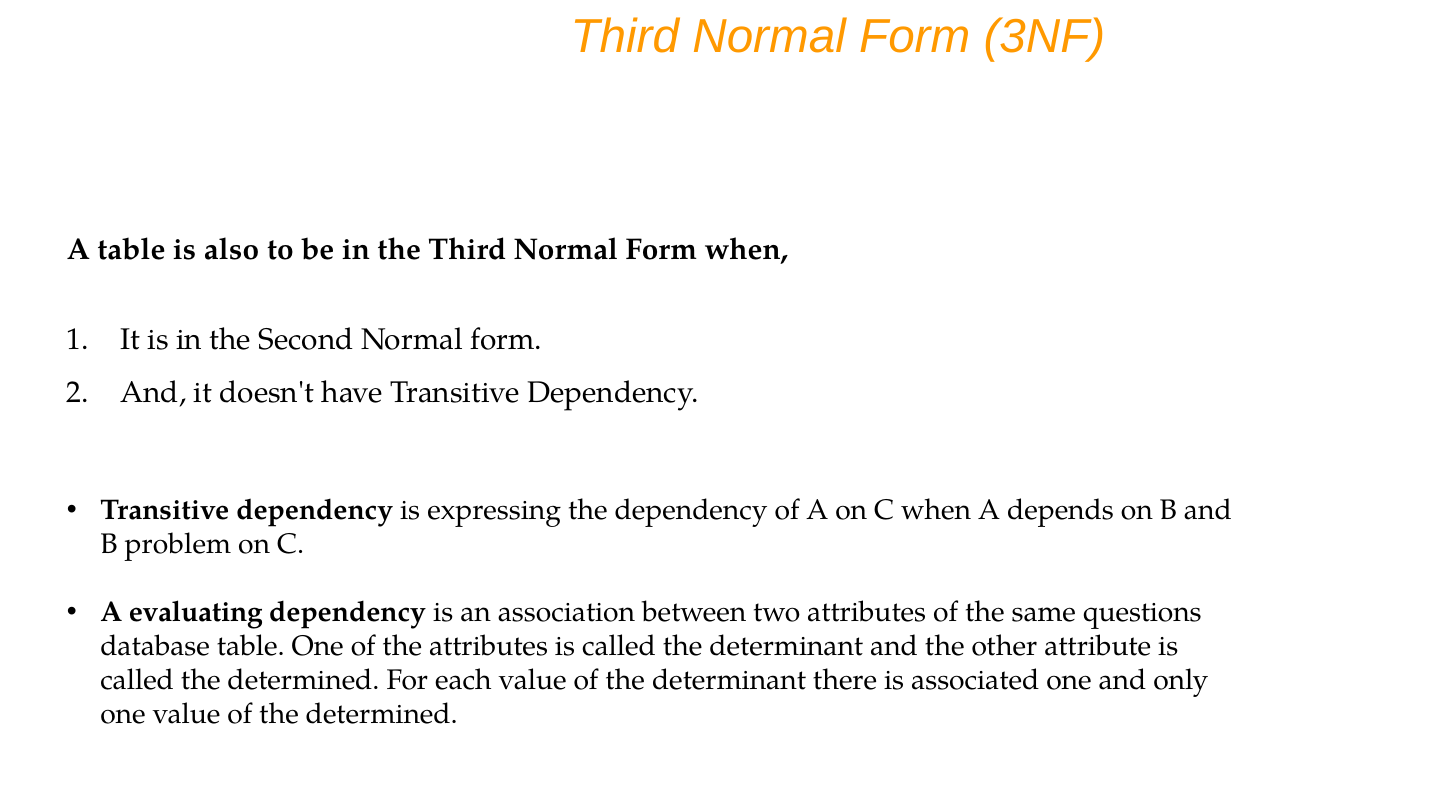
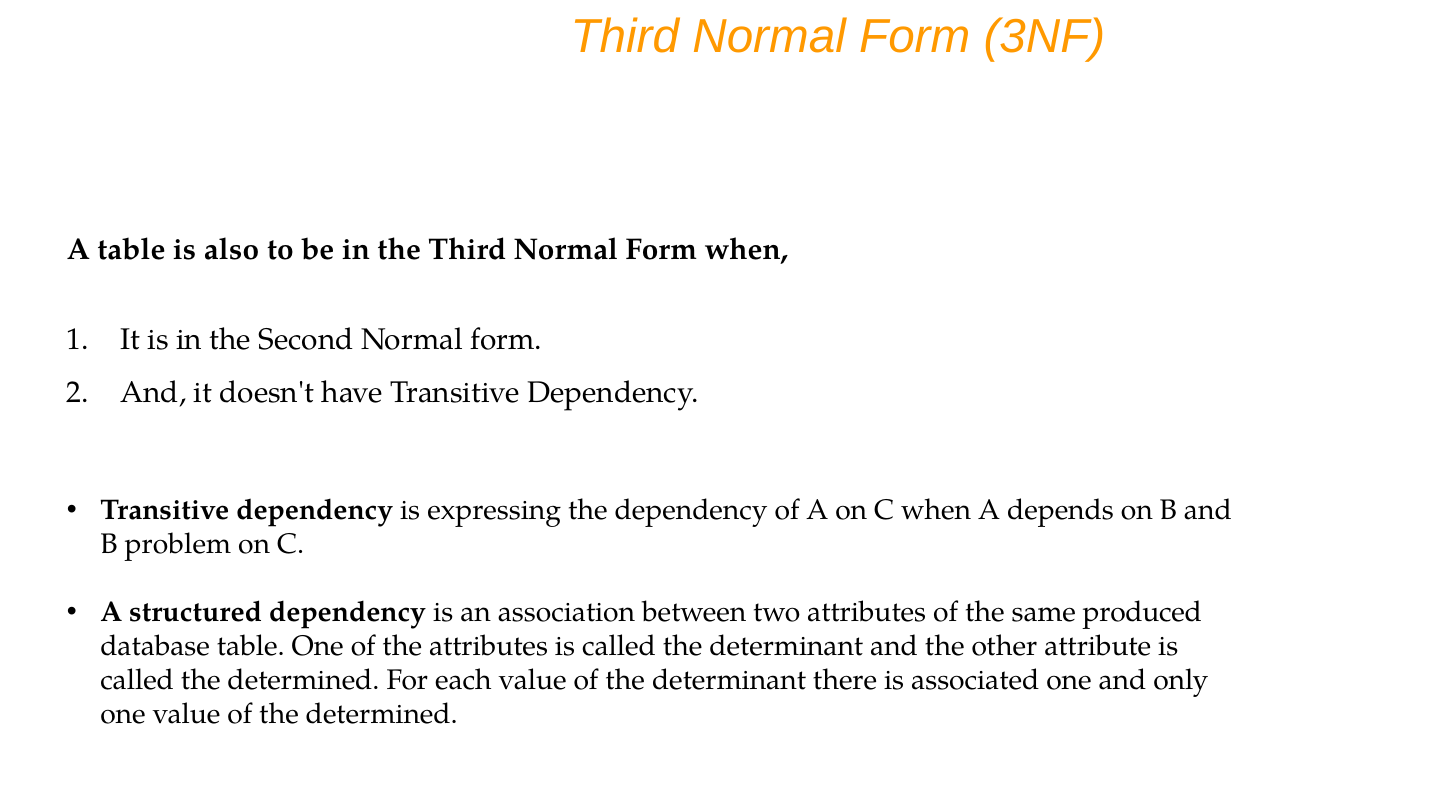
evaluating: evaluating -> structured
questions: questions -> produced
